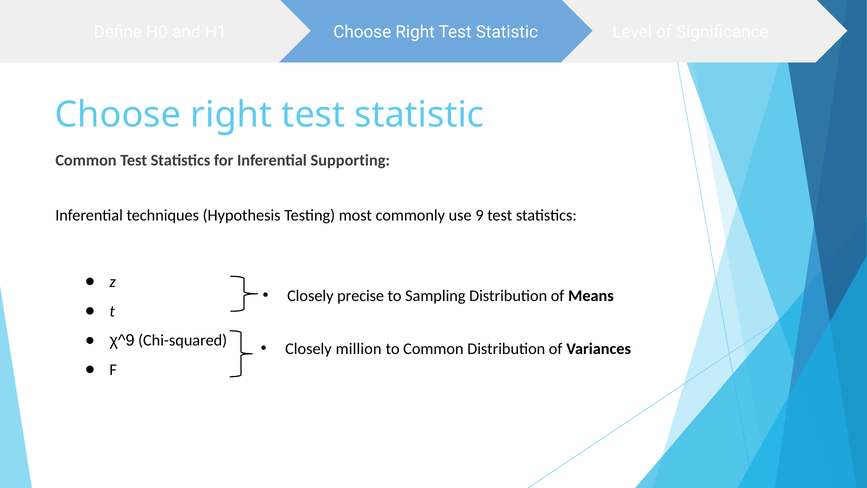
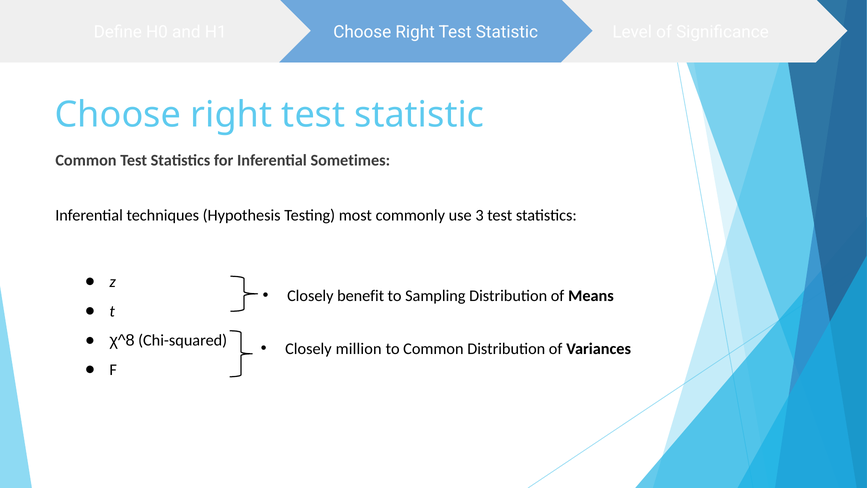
Supporting: Supporting -> Sometimes
9: 9 -> 3
precise: precise -> benefit
χ^9: χ^9 -> χ^8
